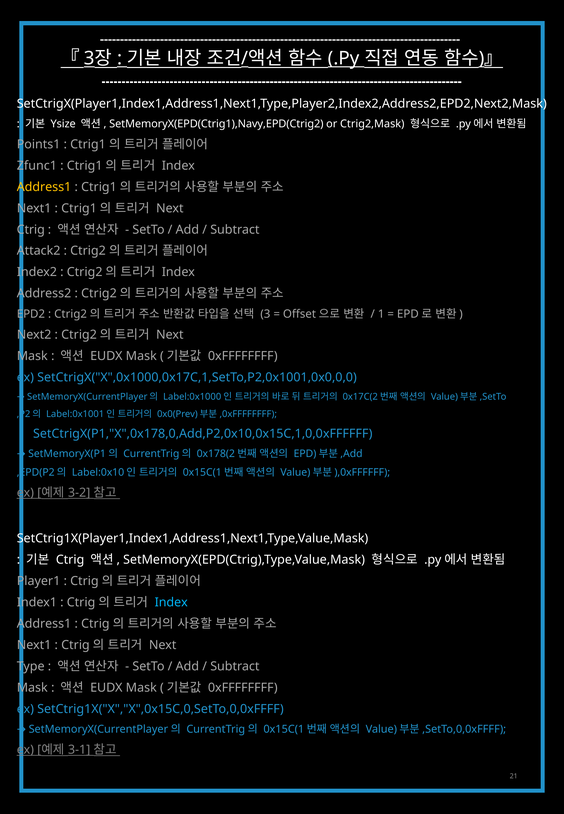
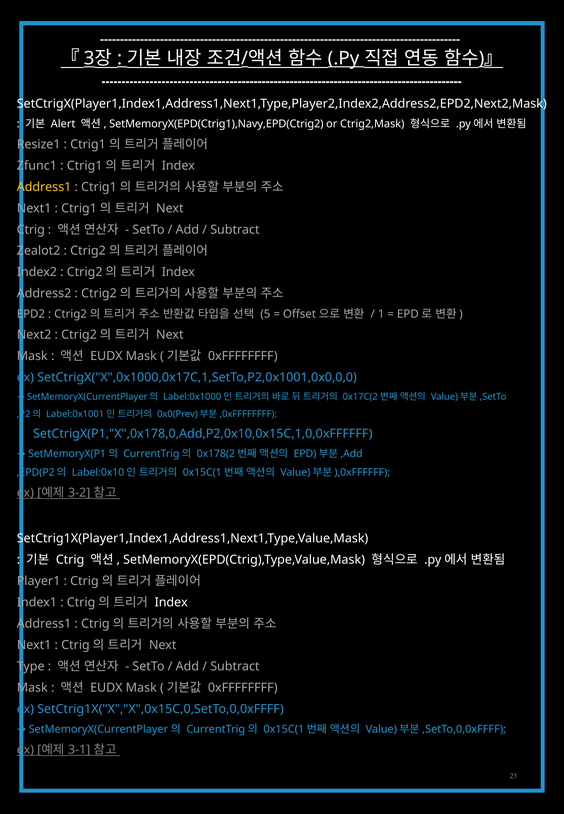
Ysize: Ysize -> Alert
Points1: Points1 -> Resize1
Attack2: Attack2 -> Zealot2
3: 3 -> 5
Index at (171, 603) colour: light blue -> white
